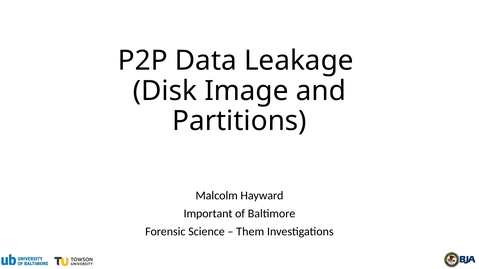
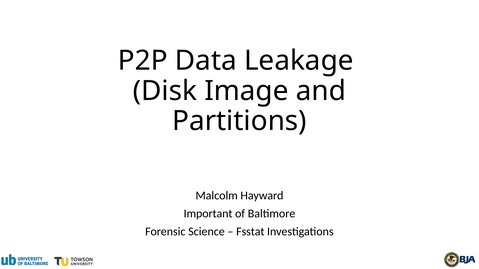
Them: Them -> Fsstat
